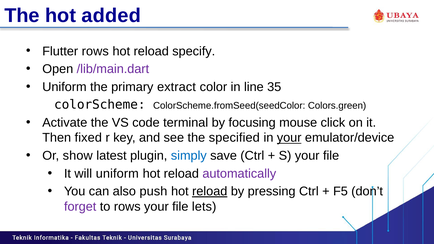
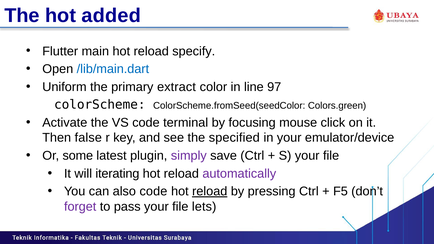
Flutter rows: rows -> main
/lib/main.dart colour: purple -> blue
35: 35 -> 97
fixed: fixed -> false
your at (289, 138) underline: present -> none
show: show -> some
simply colour: blue -> purple
will uniform: uniform -> iterating
also push: push -> code
to rows: rows -> pass
